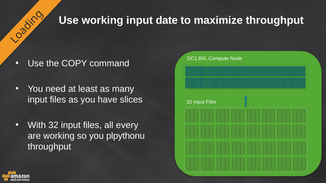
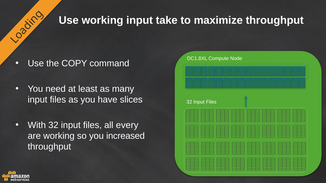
date: date -> take
plpythonu: plpythonu -> increased
